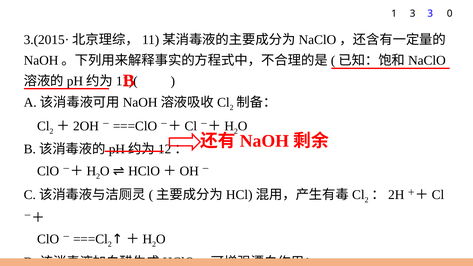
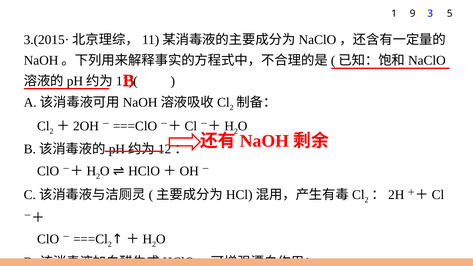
1 3: 3 -> 9
0: 0 -> 5
